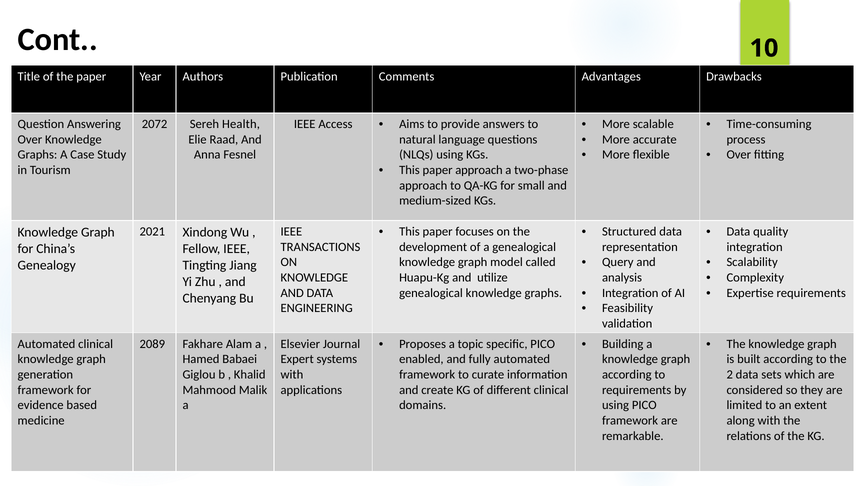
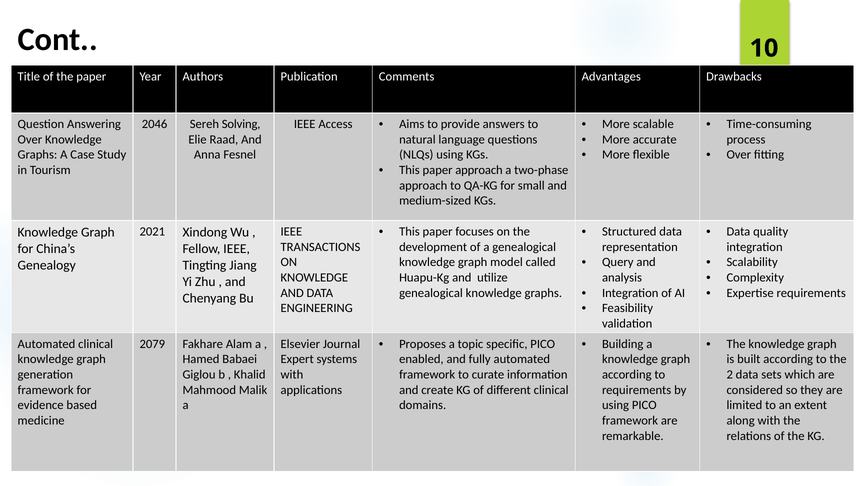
2072: 2072 -> 2046
Health: Health -> Solving
2089: 2089 -> 2079
